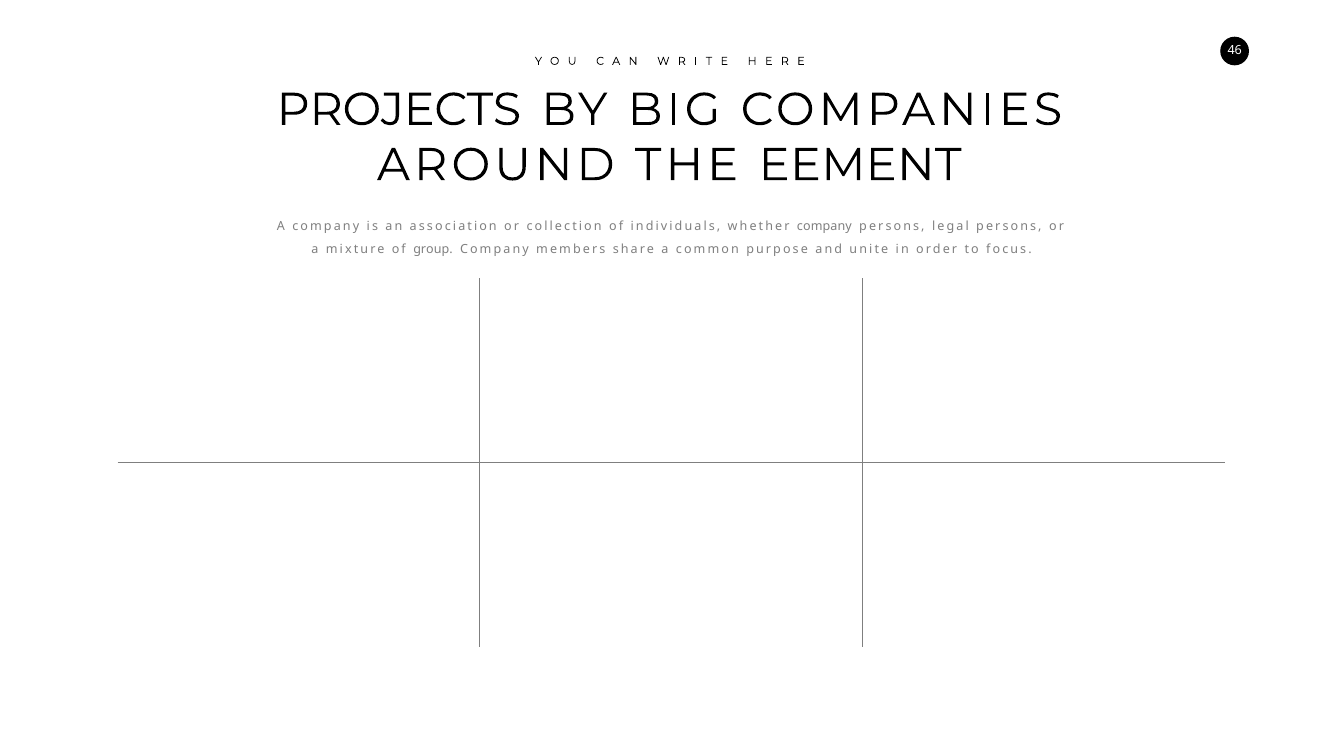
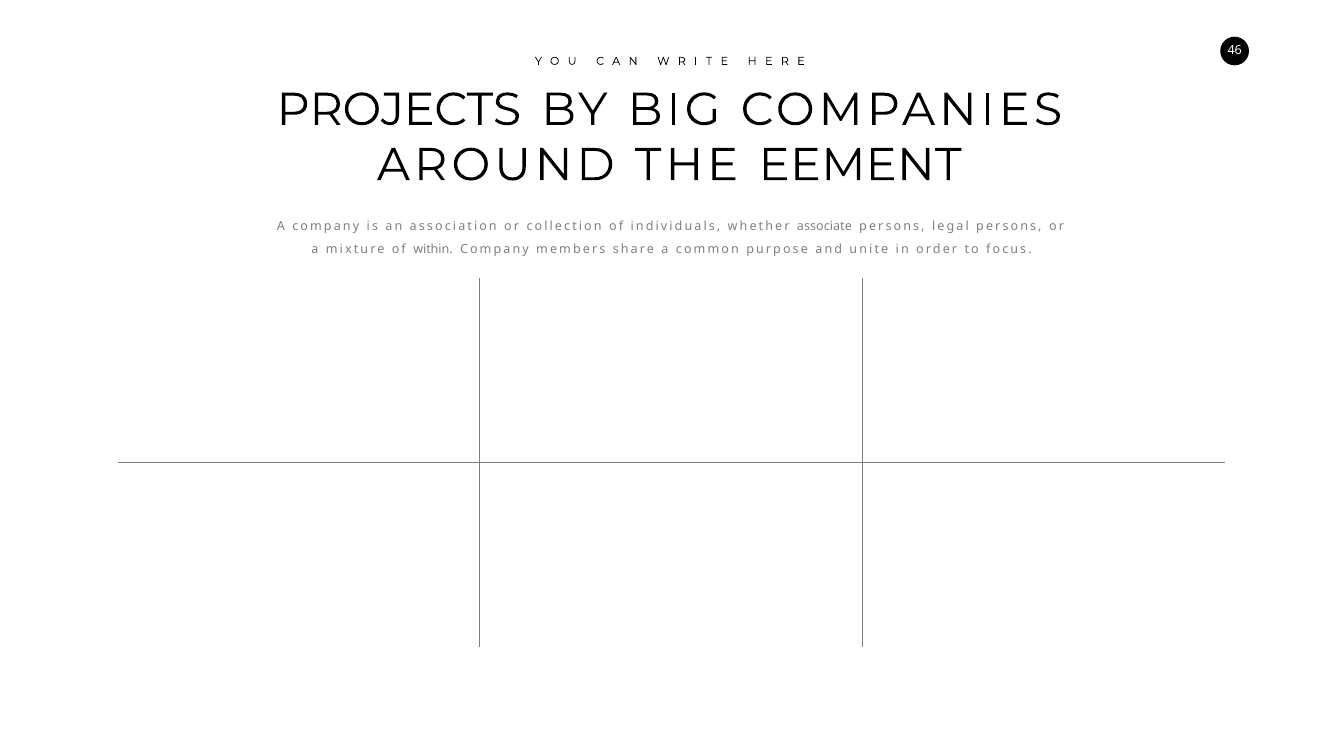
whether company: company -> associate
group: group -> within
